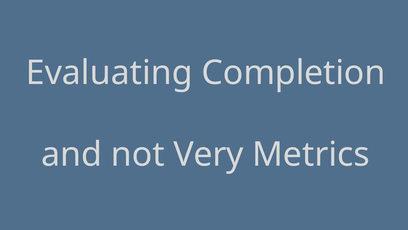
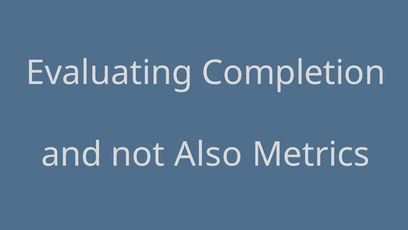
Very: Very -> Also
